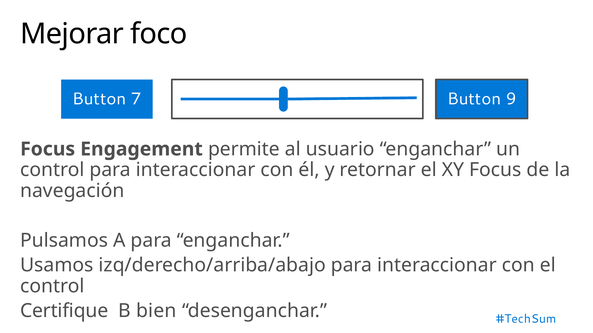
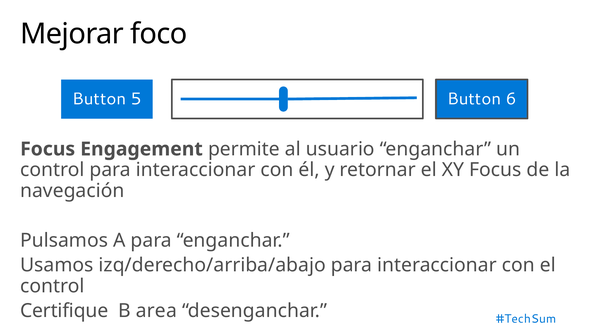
7: 7 -> 5
9: 9 -> 6
bien: bien -> area
